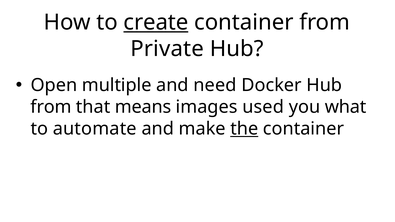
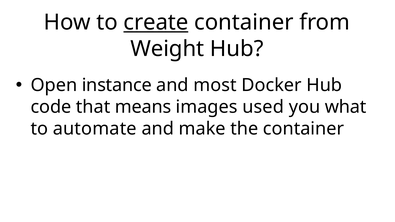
Private: Private -> Weight
multiple: multiple -> instance
need: need -> most
from at (51, 107): from -> code
the underline: present -> none
